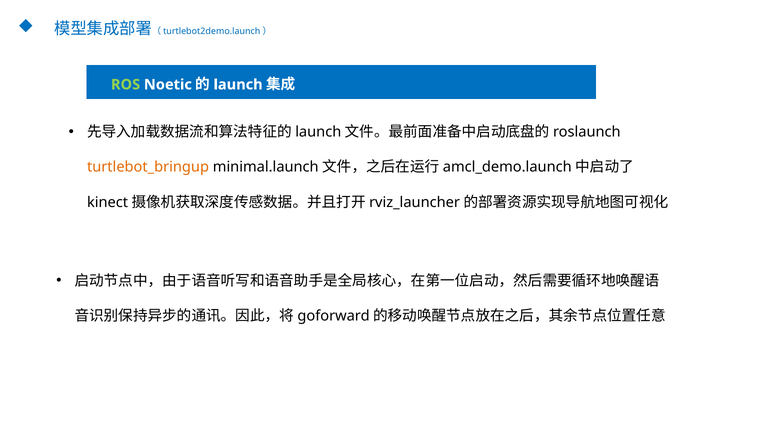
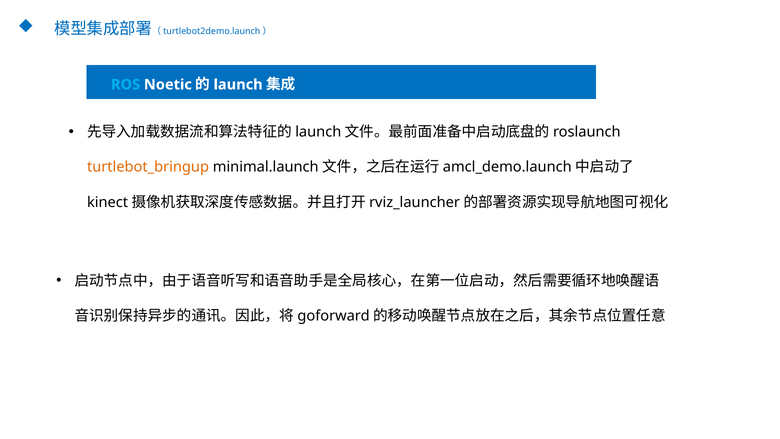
ROS colour: light green -> light blue
